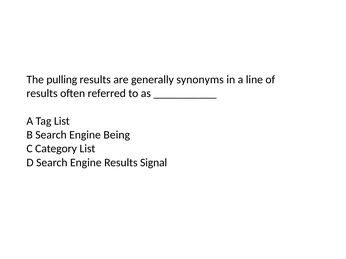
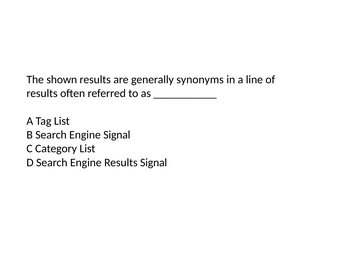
pulling: pulling -> shown
Engine Being: Being -> Signal
